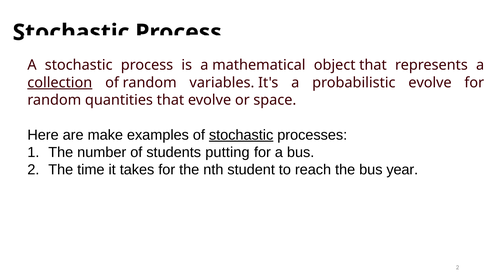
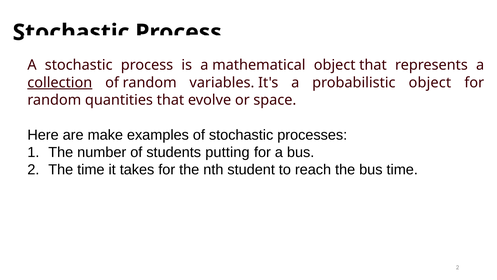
probabilistic evolve: evolve -> object
stochastic at (241, 135) underline: present -> none
bus year: year -> time
